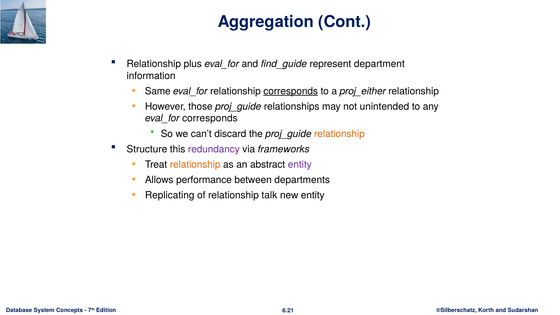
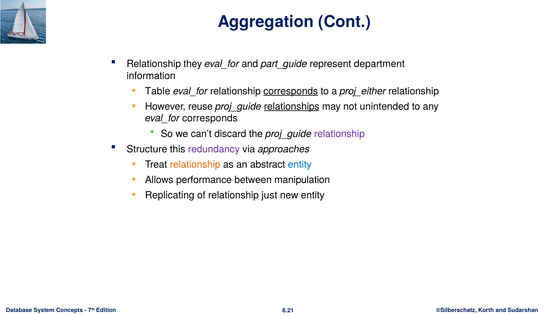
plus: plus -> they
find_guide: find_guide -> part_guide
Same: Same -> Table
those: those -> reuse
relationships underline: none -> present
relationship at (339, 134) colour: orange -> purple
frameworks: frameworks -> approaches
entity at (300, 164) colour: purple -> blue
departments: departments -> manipulation
talk: talk -> just
